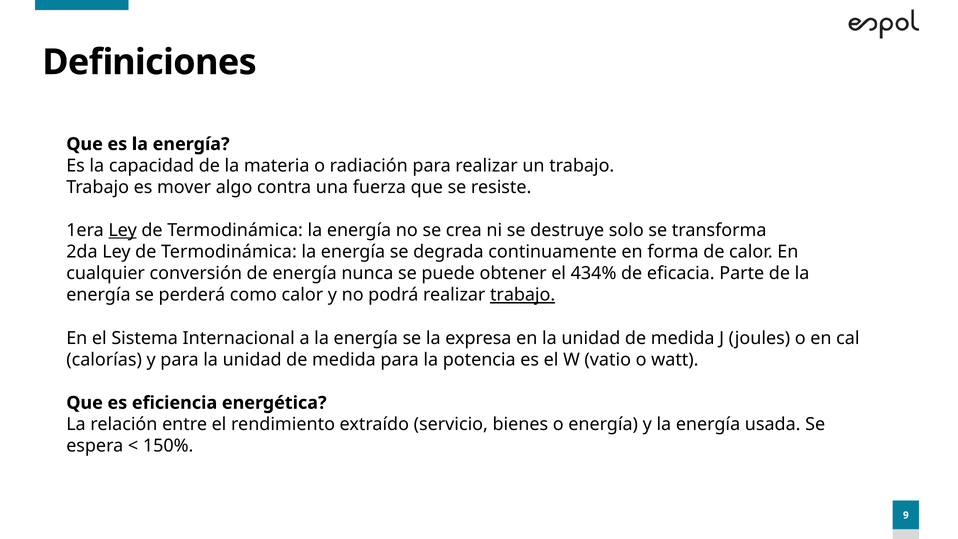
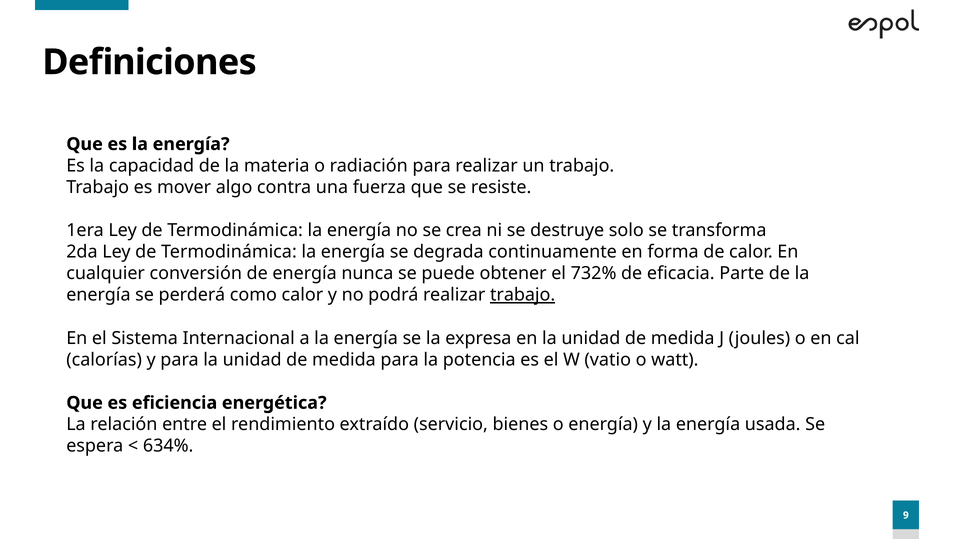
Ley at (123, 230) underline: present -> none
434%: 434% -> 732%
150%: 150% -> 634%
